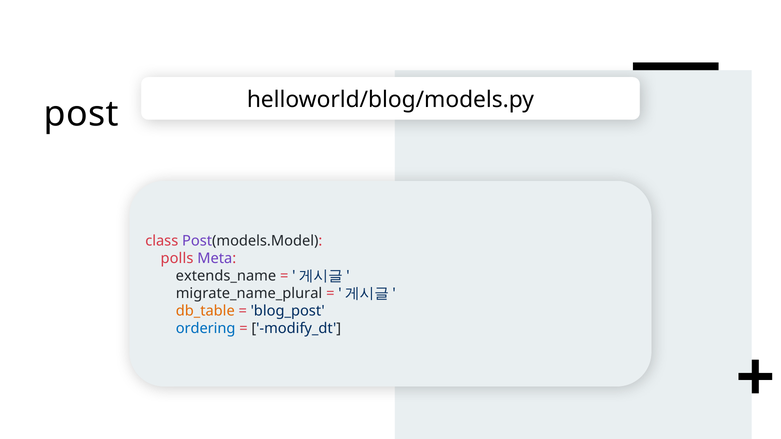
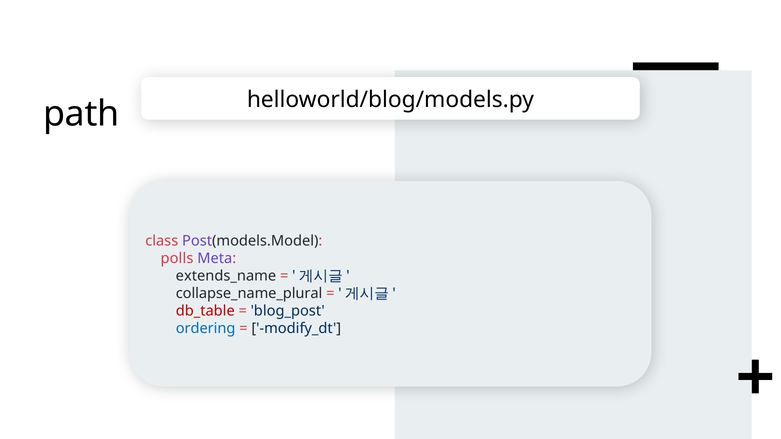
post: post -> path
migrate_name_plural: migrate_name_plural -> collapse_name_plural
db_table colour: orange -> red
